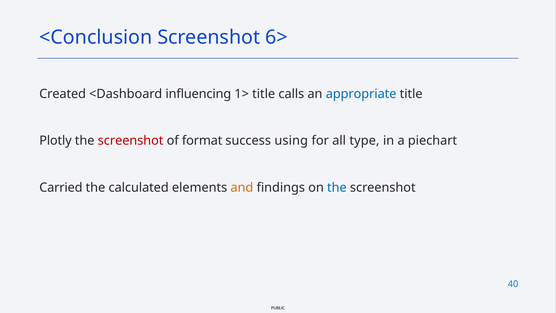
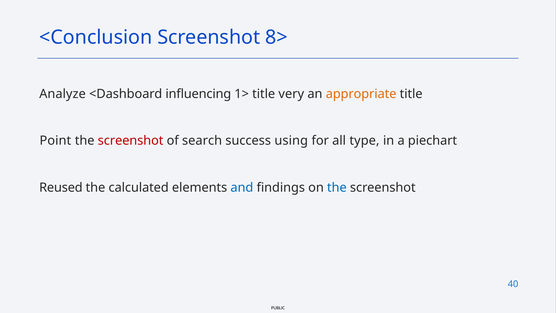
6>: 6> -> 8>
Created: Created -> Analyze
calls: calls -> very
appropriate colour: blue -> orange
Plotly: Plotly -> Point
format: format -> search
Carried: Carried -> Reused
and colour: orange -> blue
